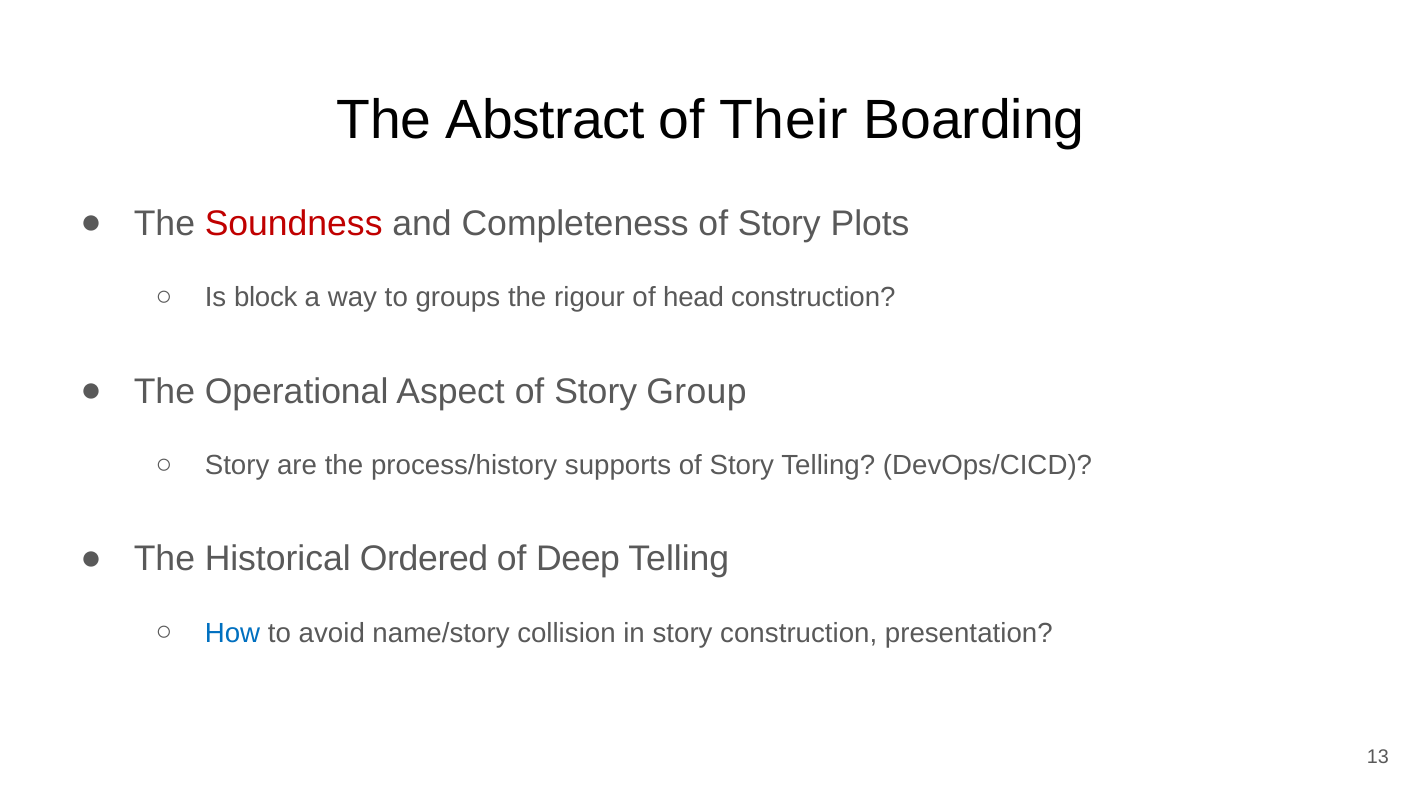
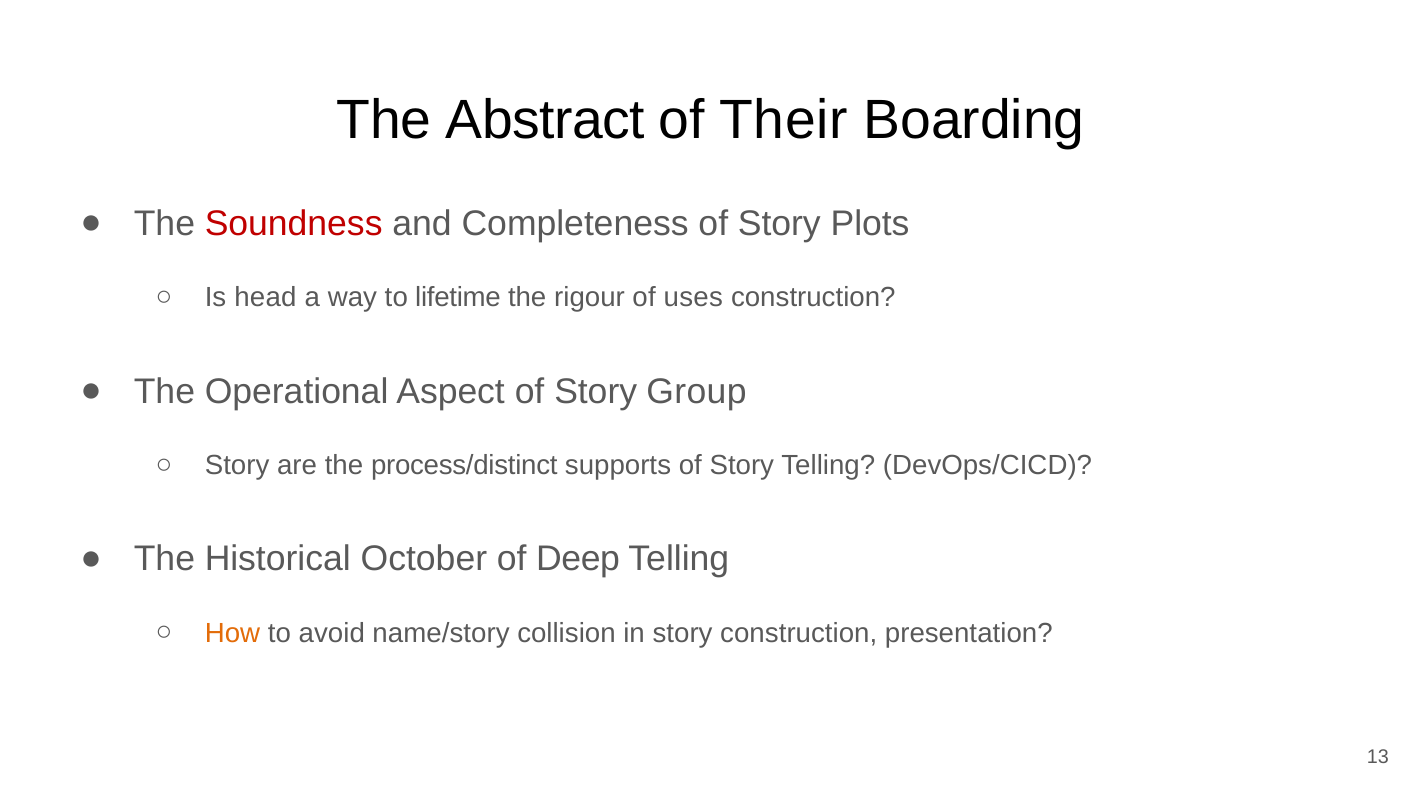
block: block -> head
groups: groups -> lifetime
head: head -> uses
process/history: process/history -> process/distinct
Ordered: Ordered -> October
How colour: blue -> orange
